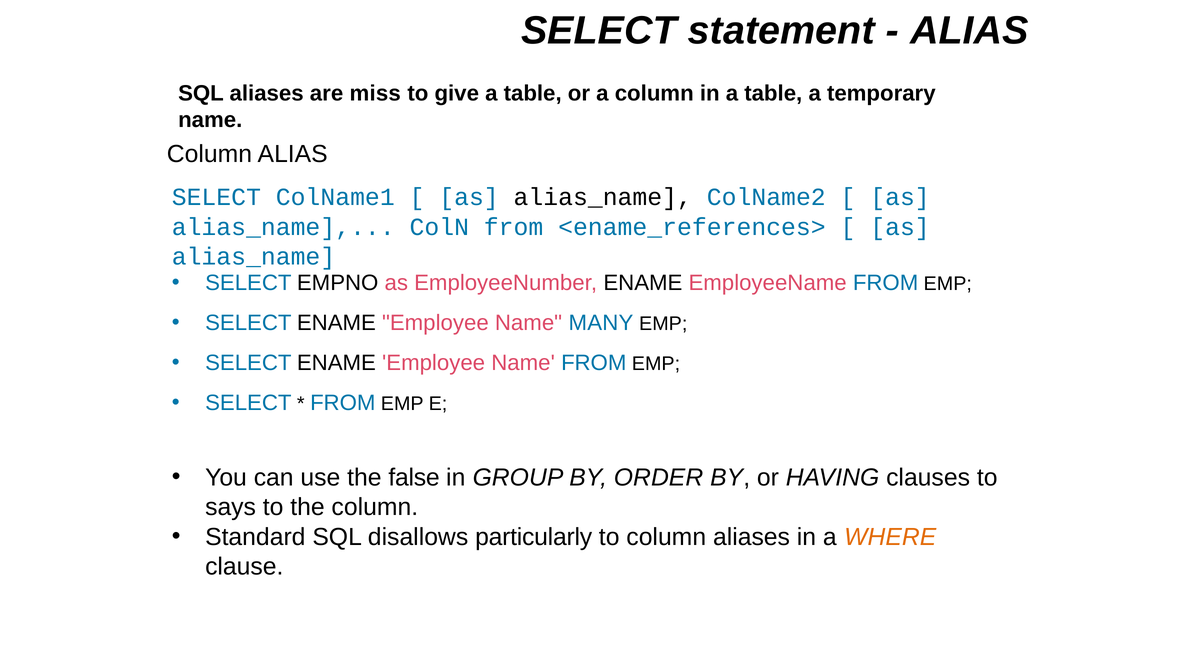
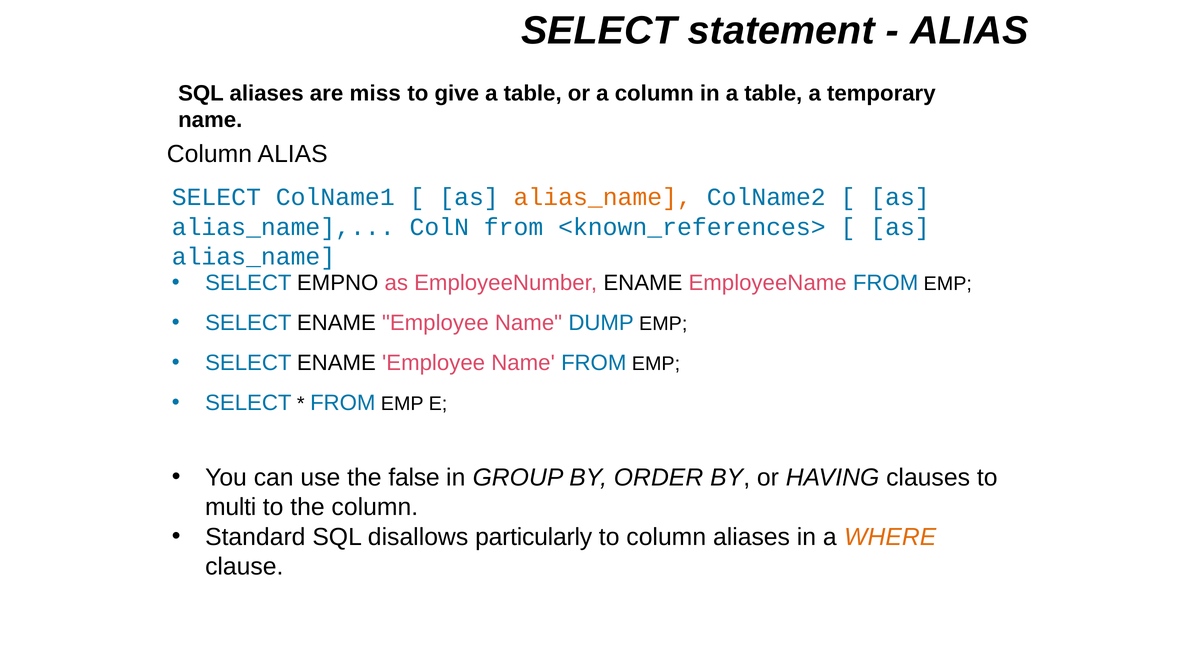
alias_name at (603, 197) colour: black -> orange
<ename_references>: <ename_references> -> <known_references>
MANY: MANY -> DUMP
says: says -> multi
